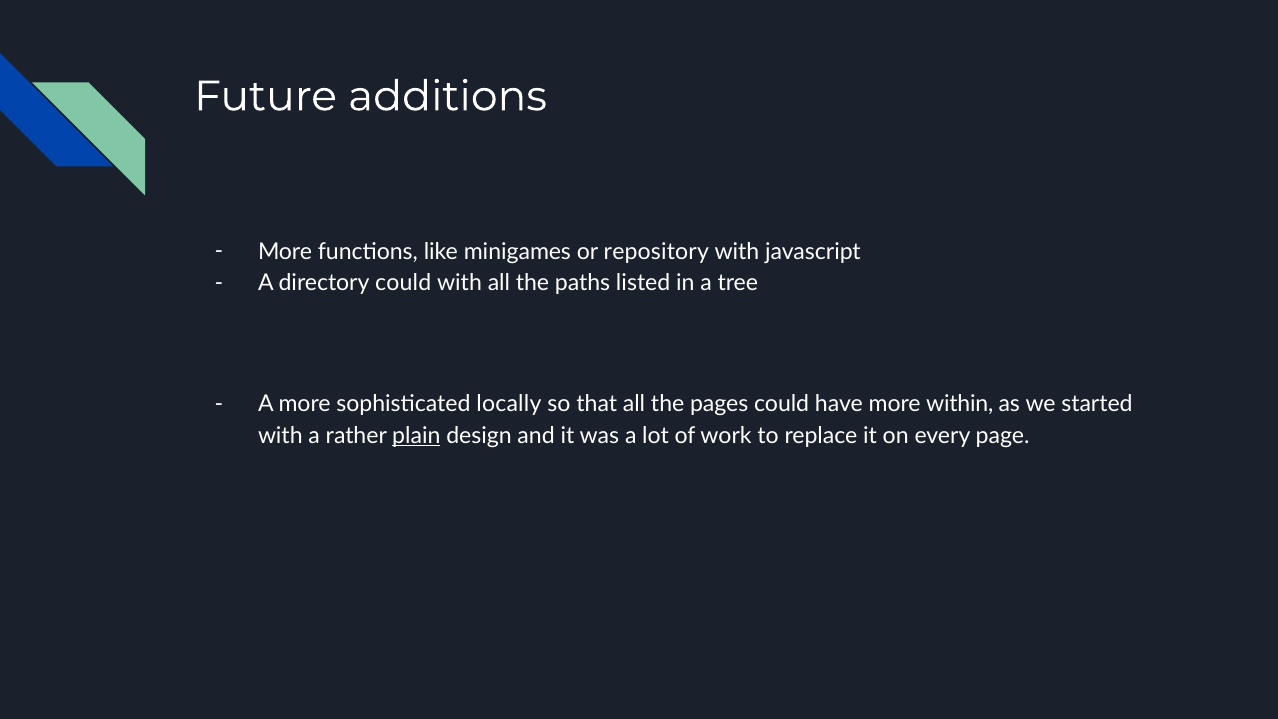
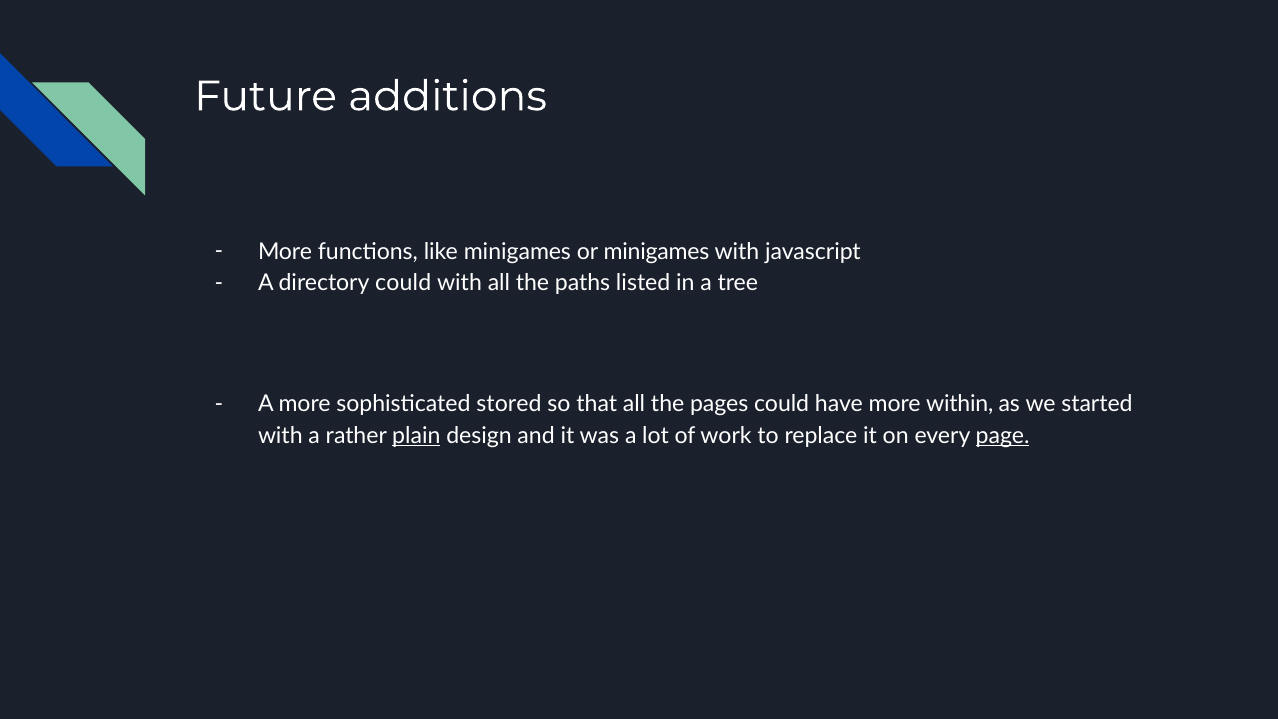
or repository: repository -> minigames
locally: locally -> stored
page underline: none -> present
